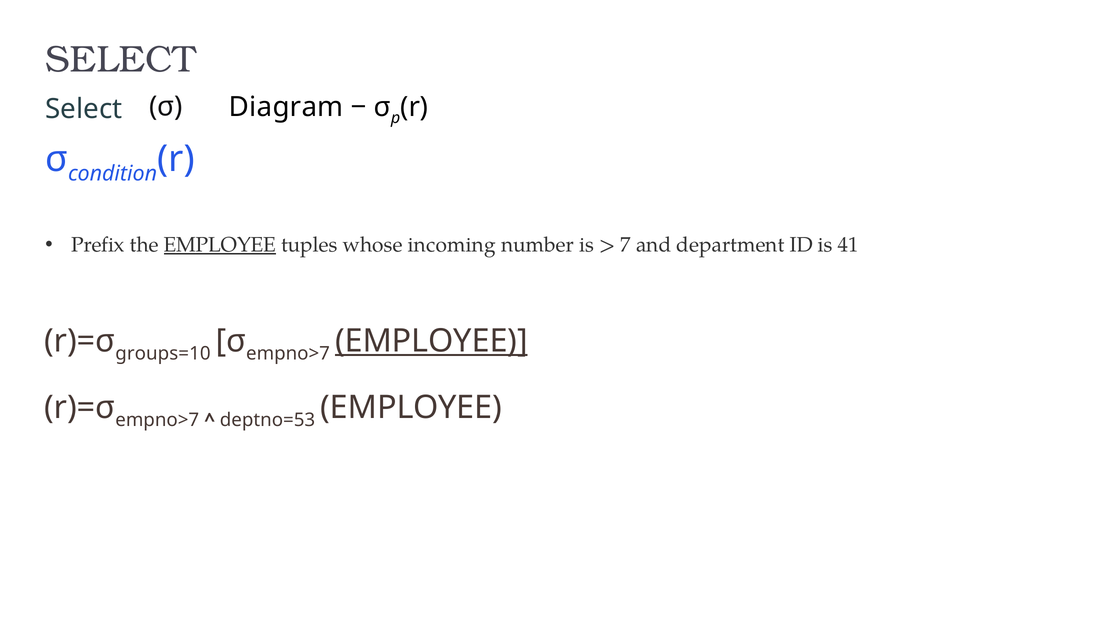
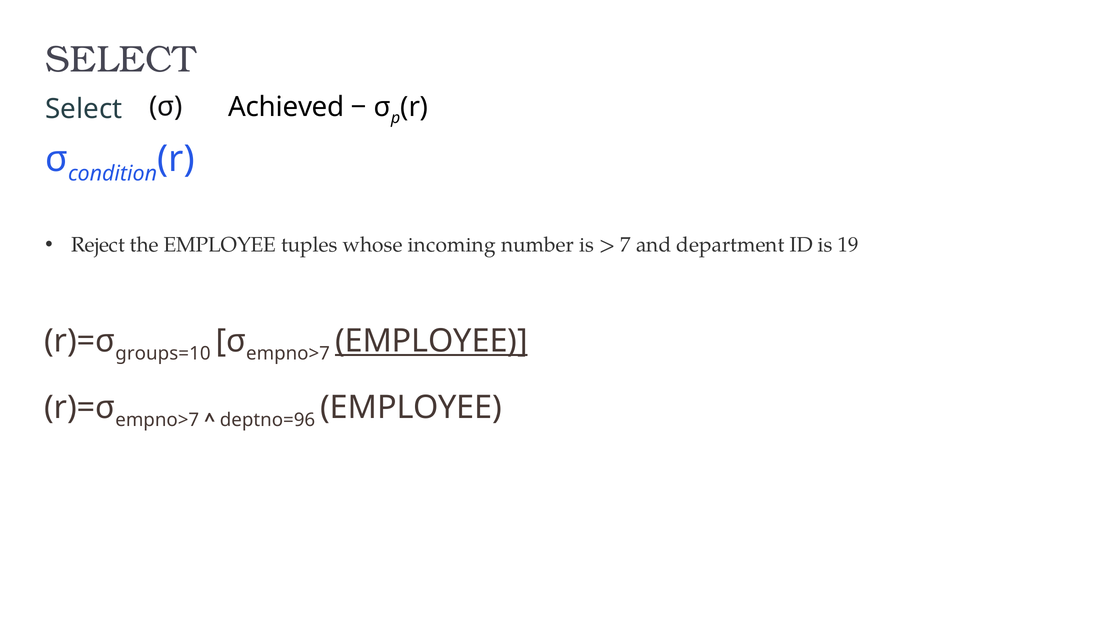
Diagram: Diagram -> Achieved
Prefix: Prefix -> Reject
EMPLOYEE at (220, 245) underline: present -> none
41: 41 -> 19
deptno=53: deptno=53 -> deptno=96
